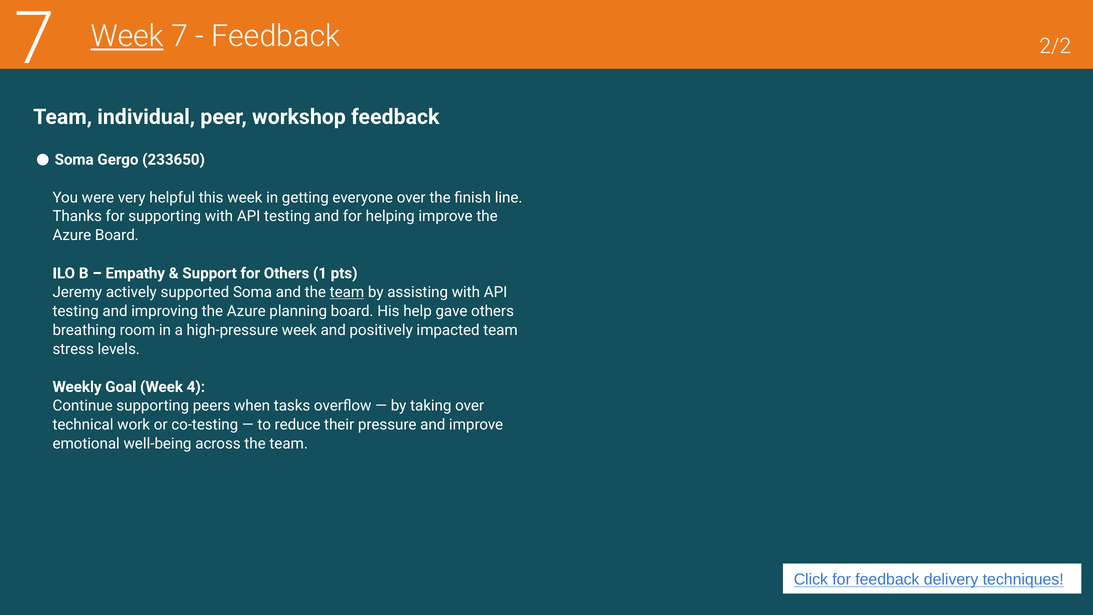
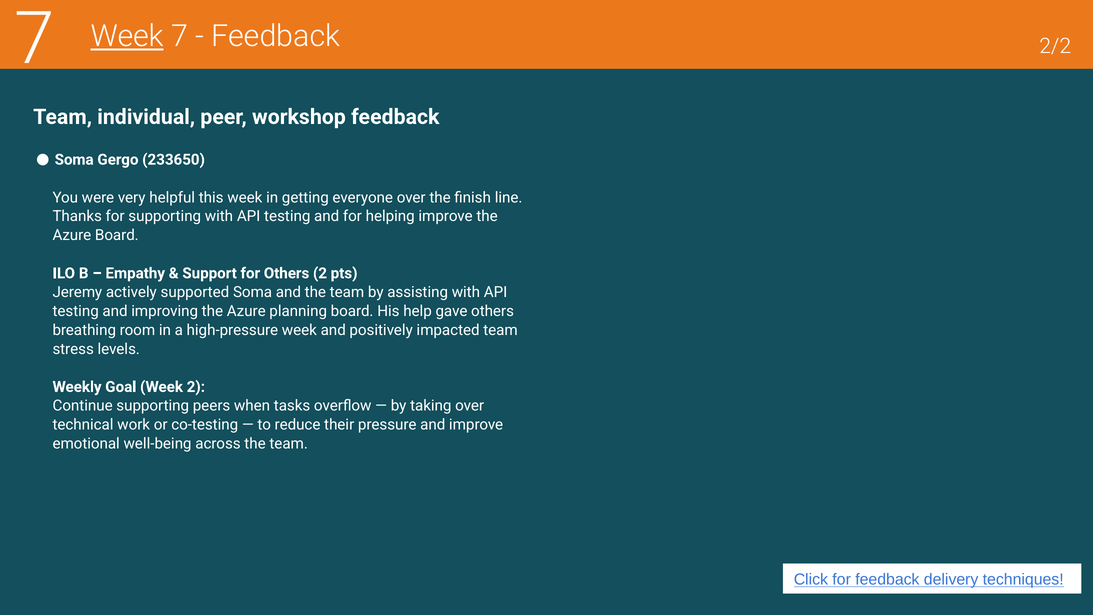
Others 1: 1 -> 2
team at (347, 292) underline: present -> none
Week 4: 4 -> 2
